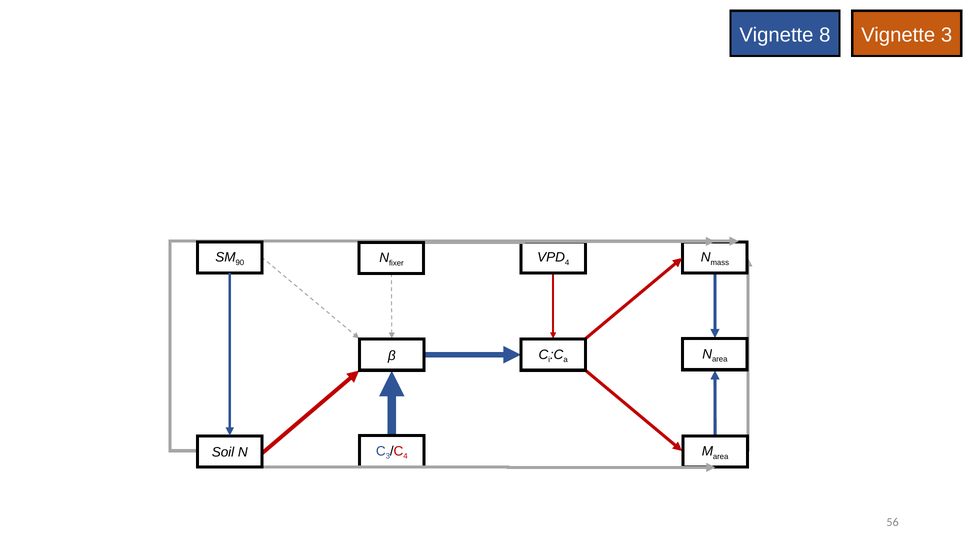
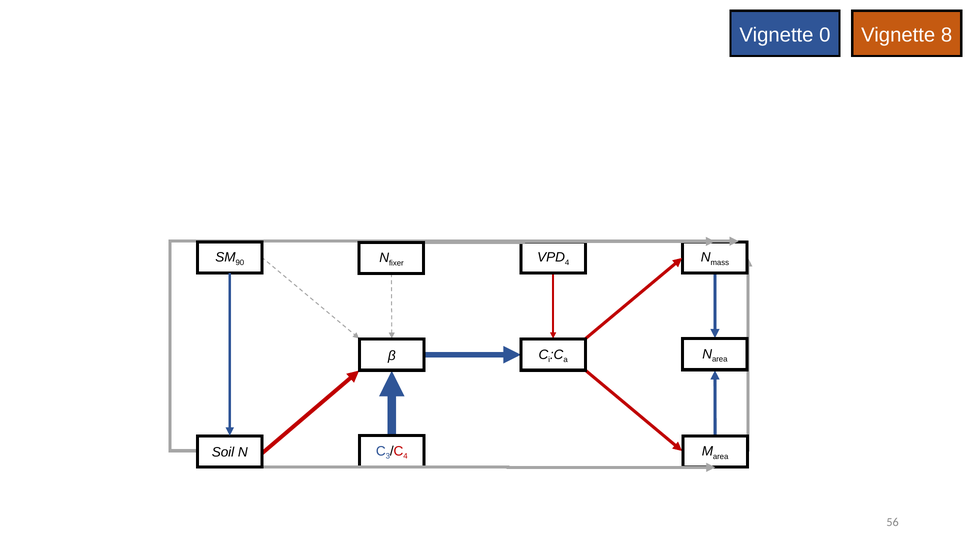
8: 8 -> 0
Vignette 3: 3 -> 8
